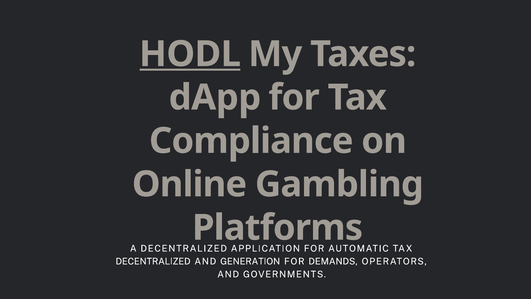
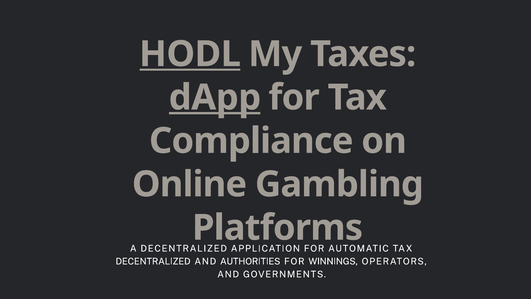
dApp underline: none -> present
GENERATION: GENERATION -> AUTHORITIES
DEMANDS: DEMANDS -> WINNINGS
